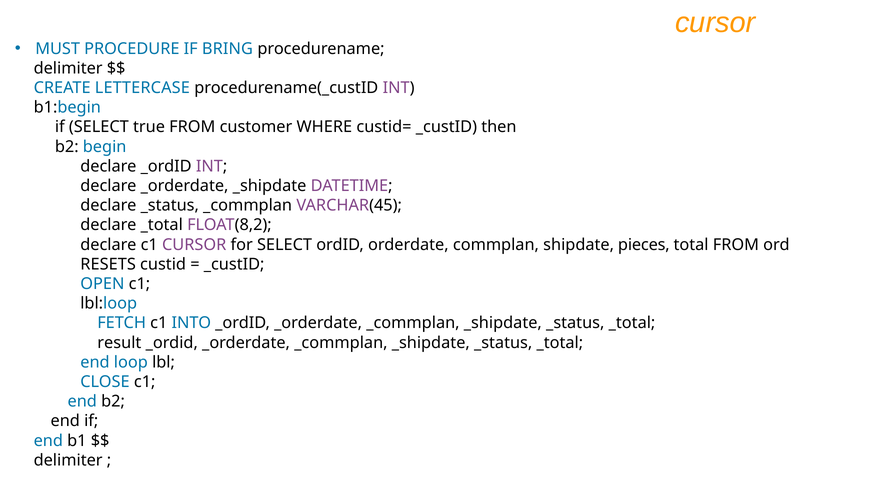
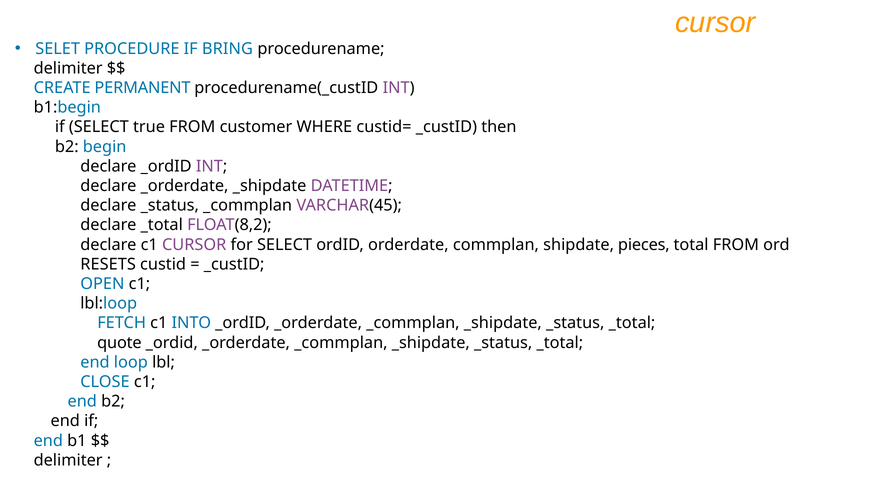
MUST: MUST -> SELET
LETTERCASE: LETTERCASE -> PERMANENT
result: result -> quote
